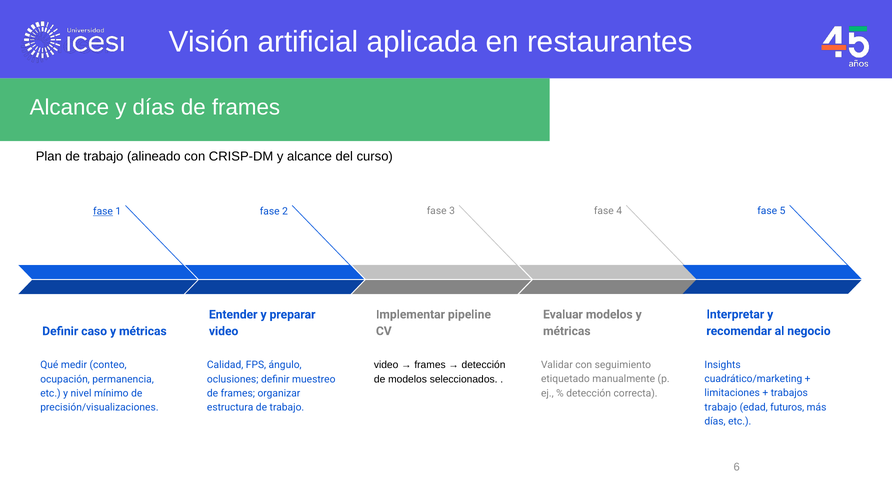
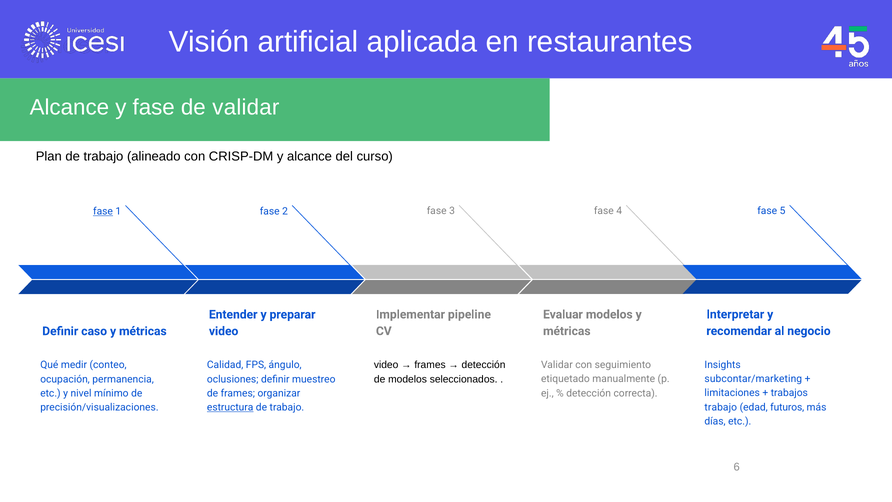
y días: días -> fase
frames at (246, 107): frames -> validar
cuadrático/marketing: cuadrático/marketing -> subcontar/marketing
estructura underline: none -> present
